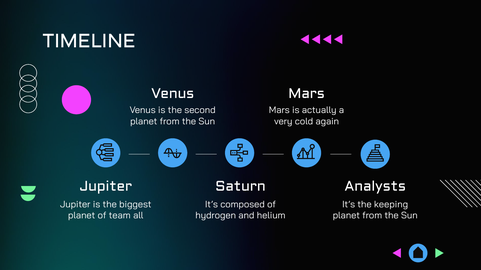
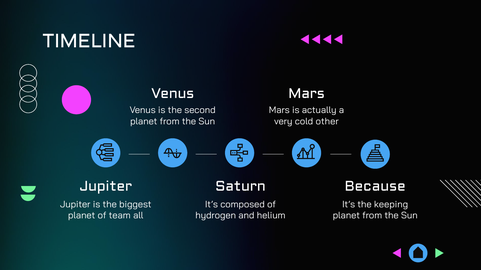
again: again -> other
Analysts: Analysts -> Because
